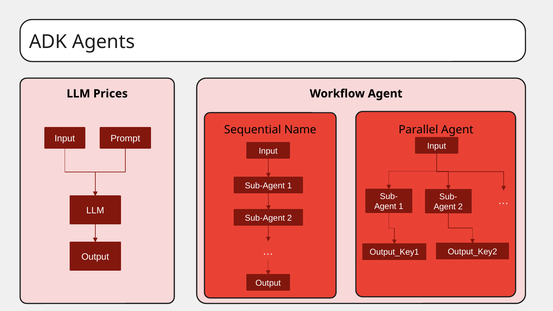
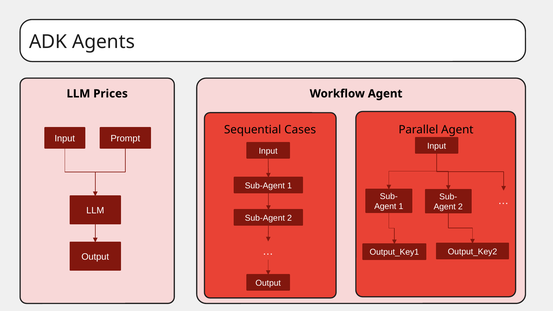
Name: Name -> Cases
